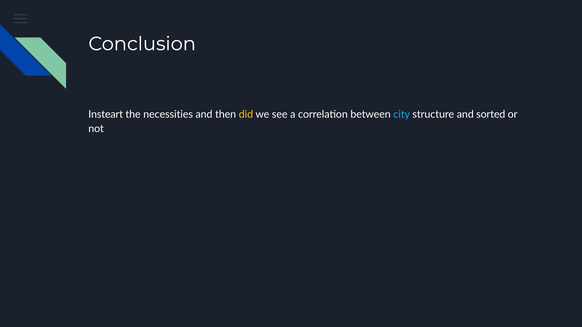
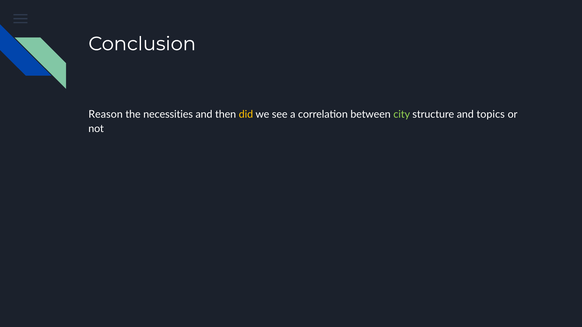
Insteart: Insteart -> Reason
city colour: light blue -> light green
sorted: sorted -> topics
